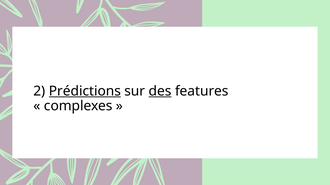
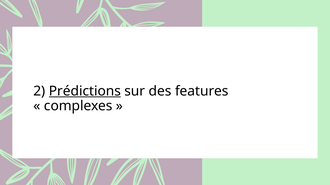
des underline: present -> none
